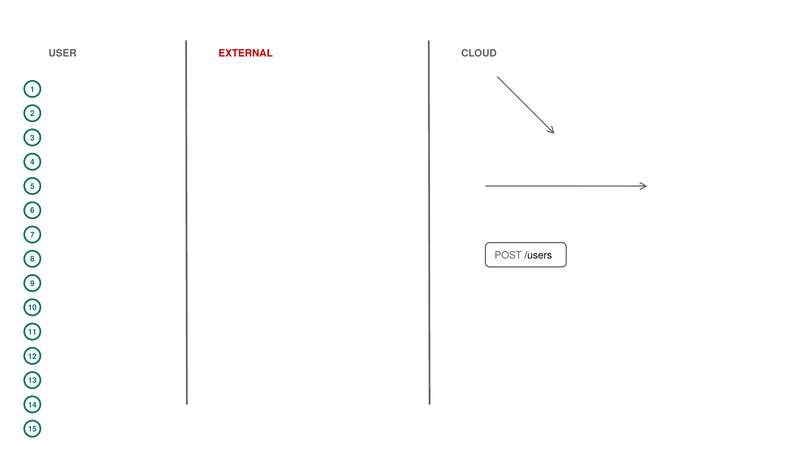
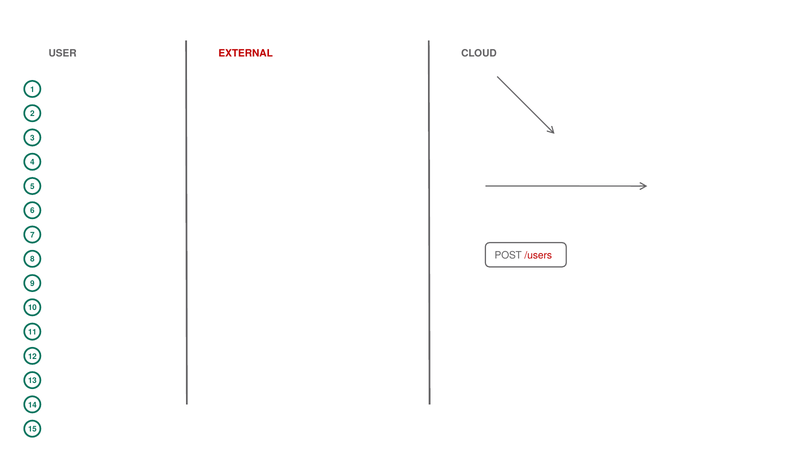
/users colour: black -> red
